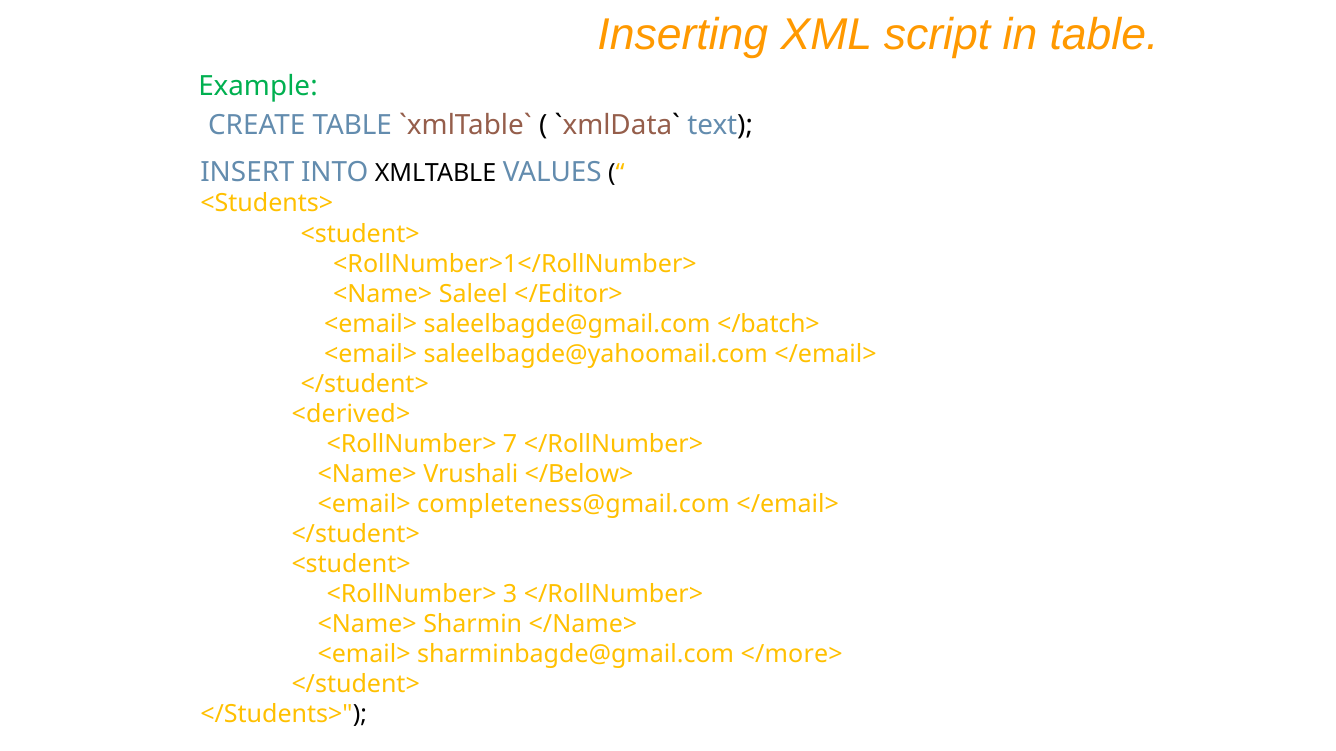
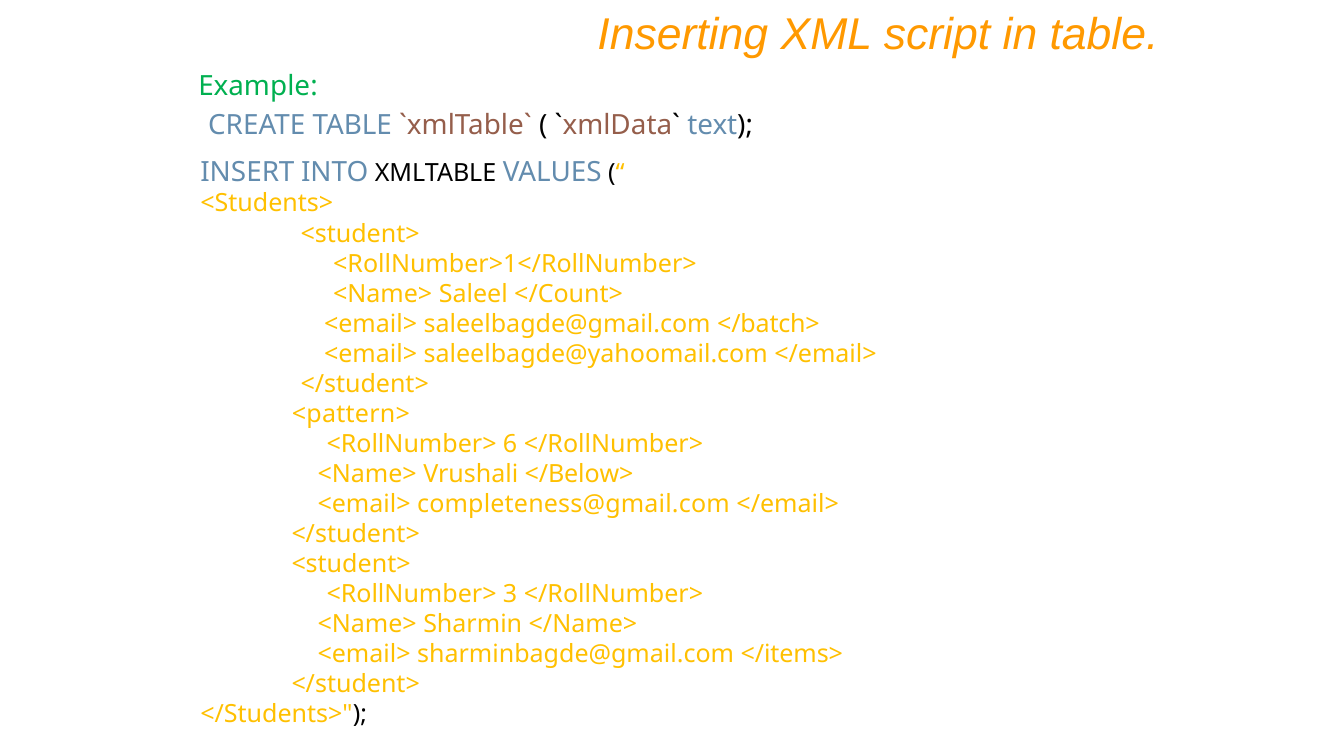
</Editor>: </Editor> -> </Count>
<derived>: <derived> -> <pattern>
7: 7 -> 6
</more>: </more> -> </items>
